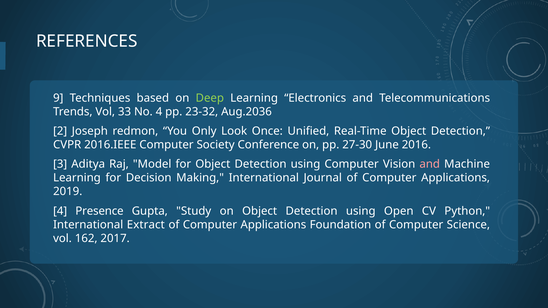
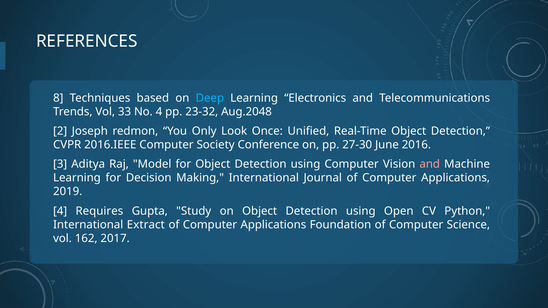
9: 9 -> 8
Deep colour: light green -> light blue
Aug.2036: Aug.2036 -> Aug.2048
Presence: Presence -> Requires
